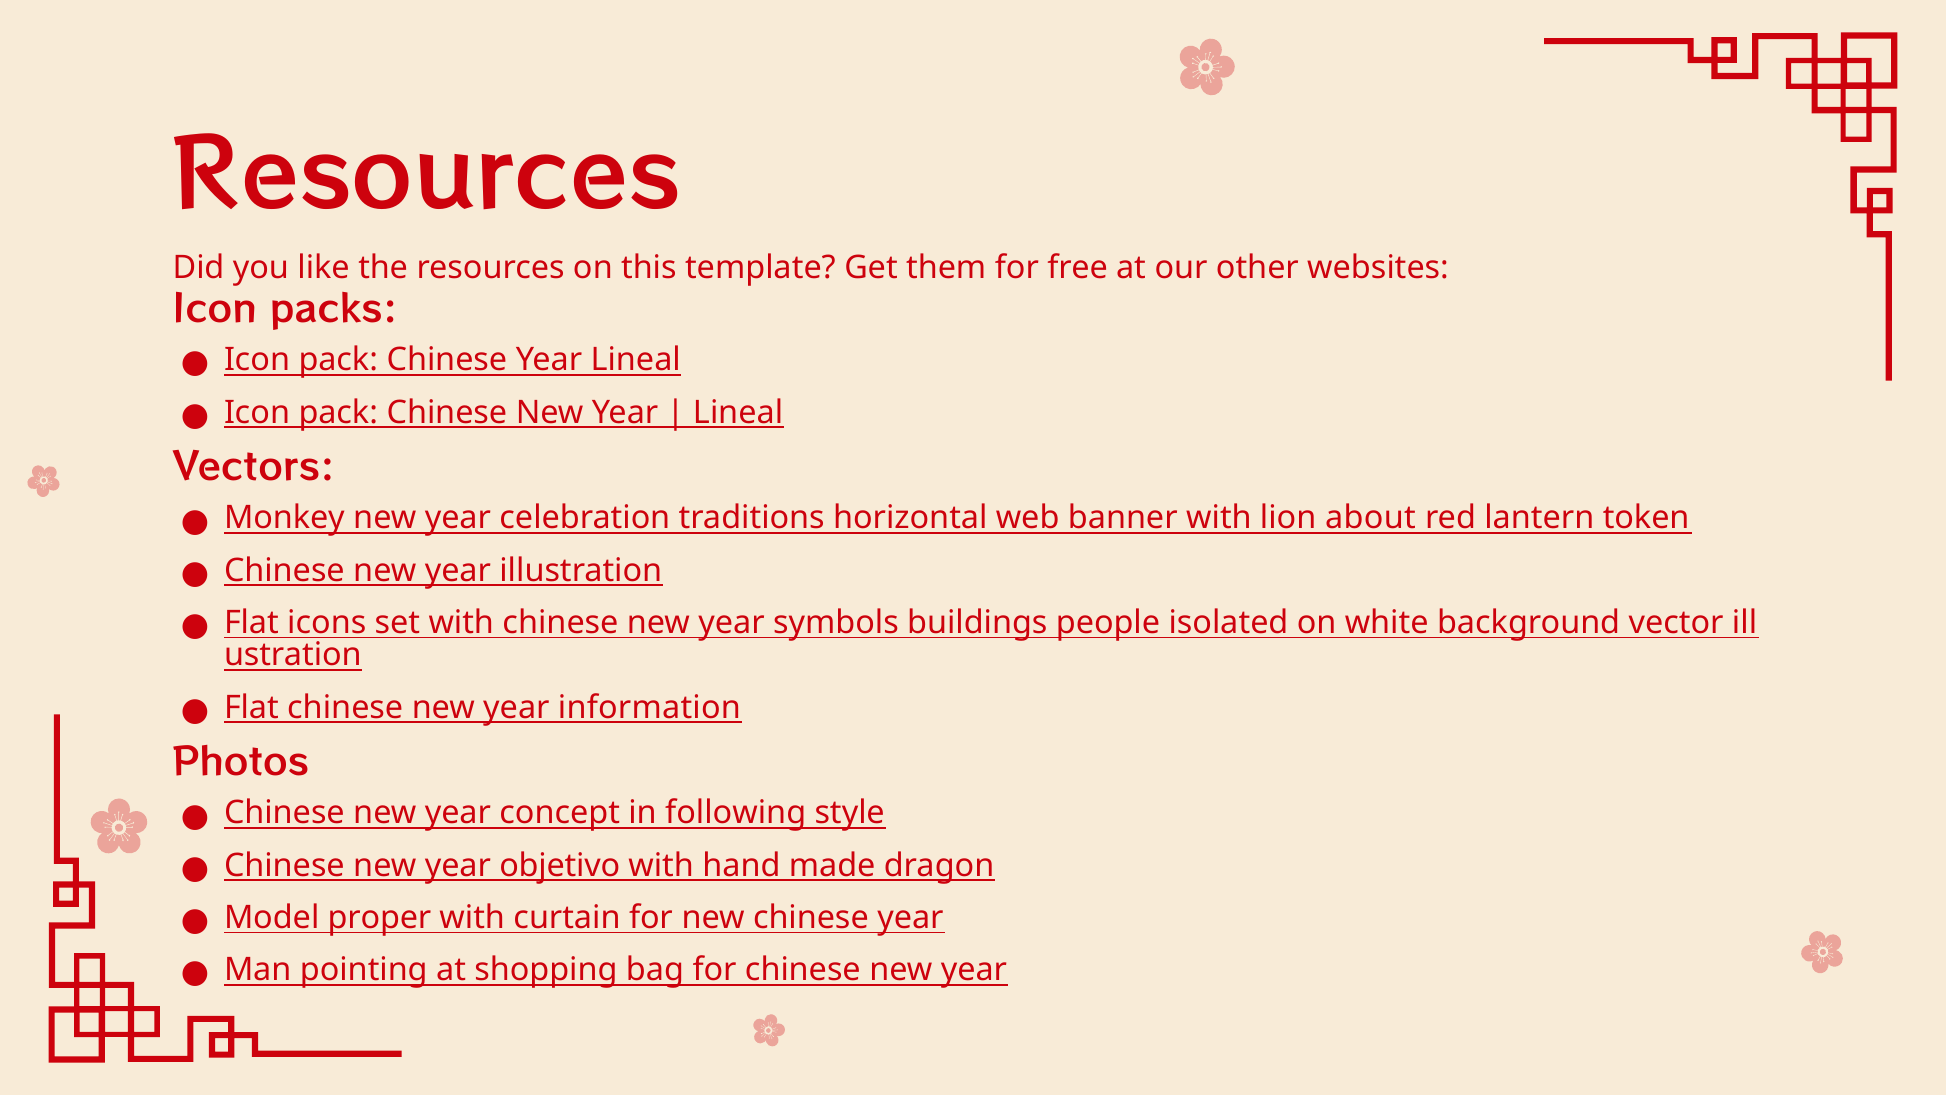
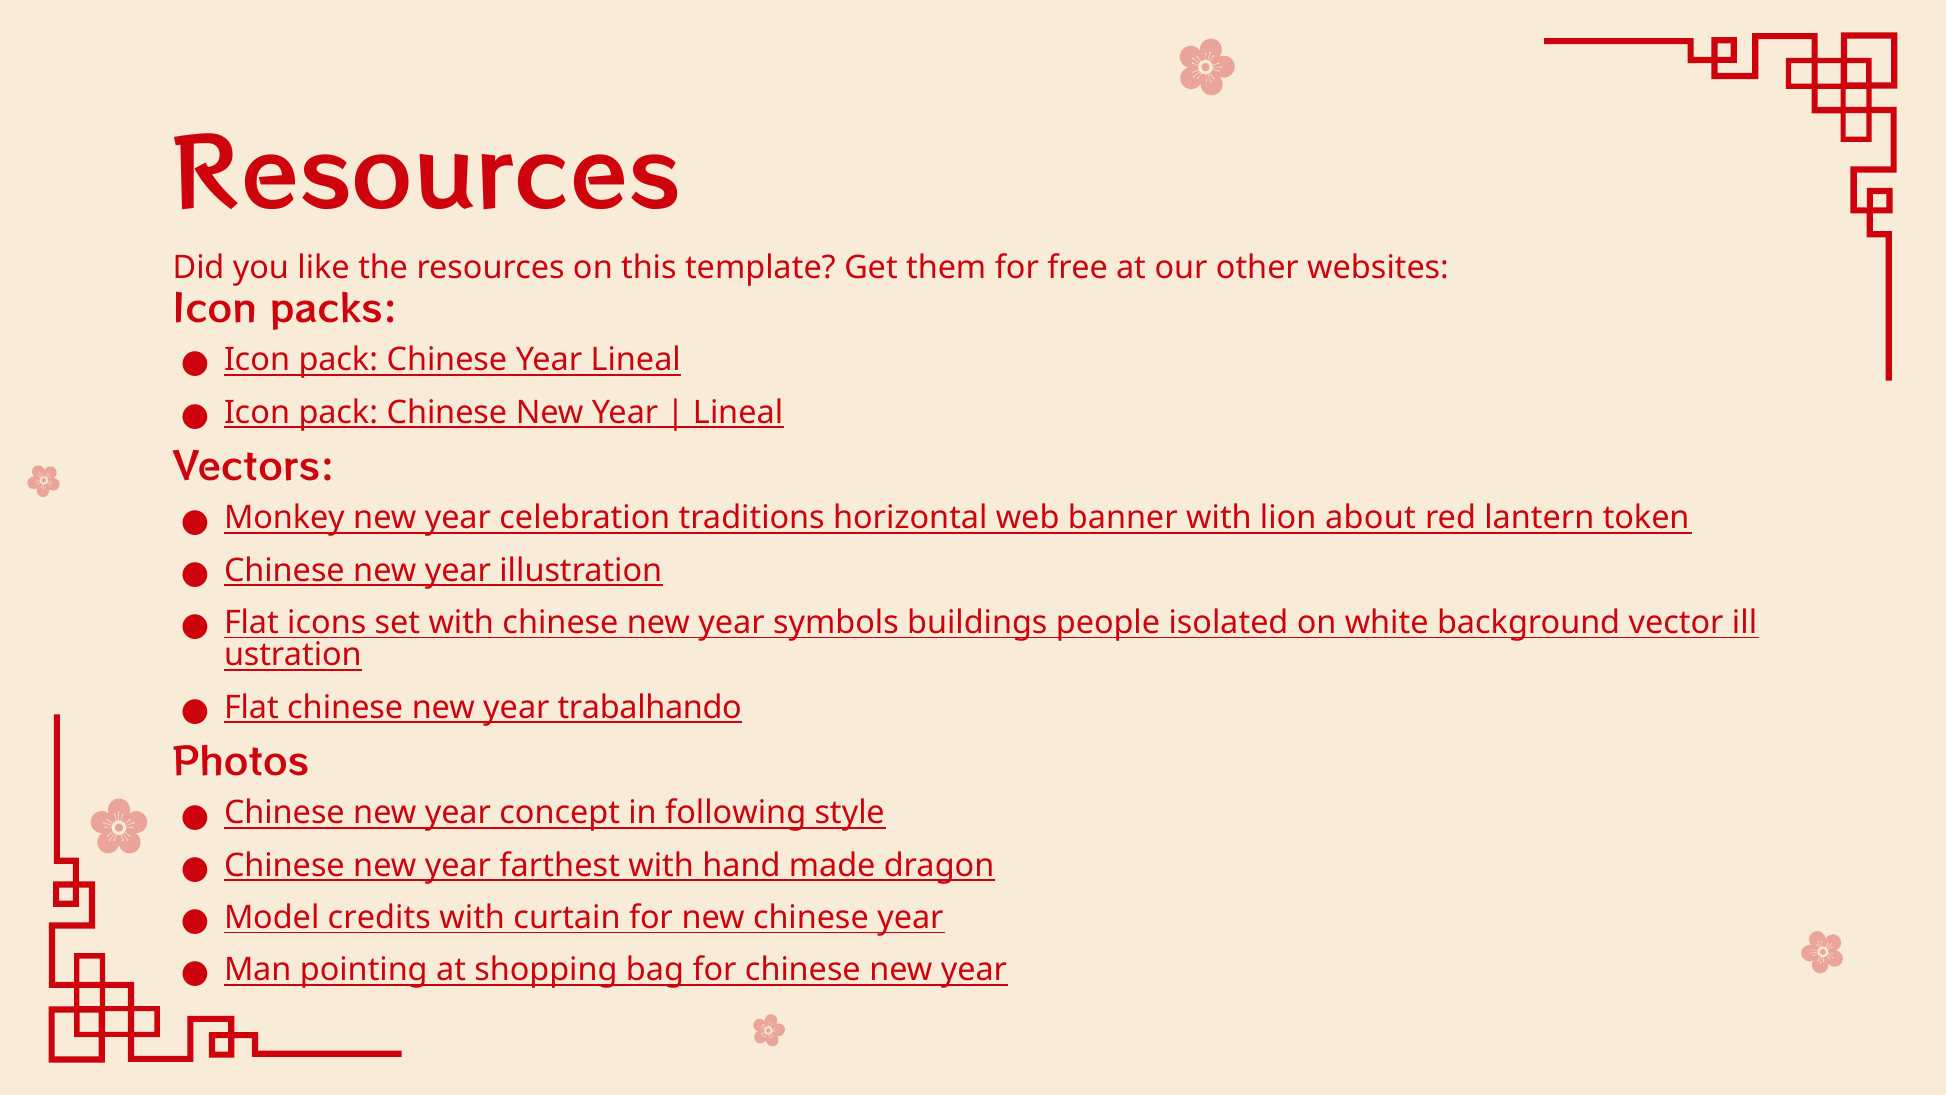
information: information -> trabalhando
objetivo: objetivo -> farthest
proper: proper -> credits
